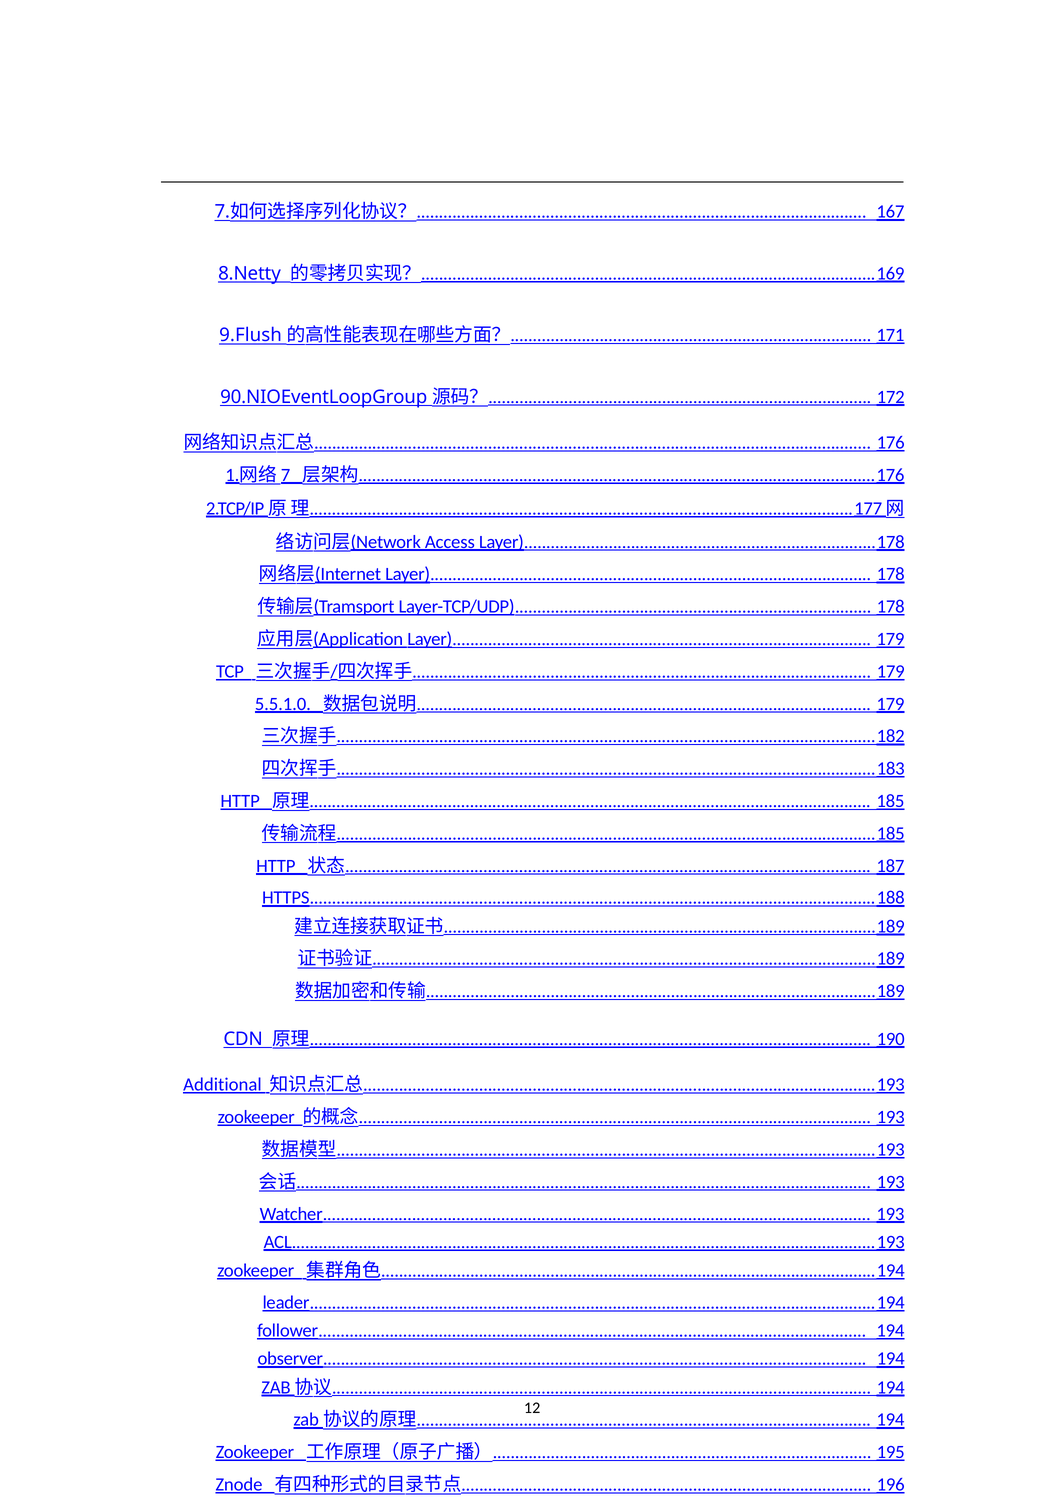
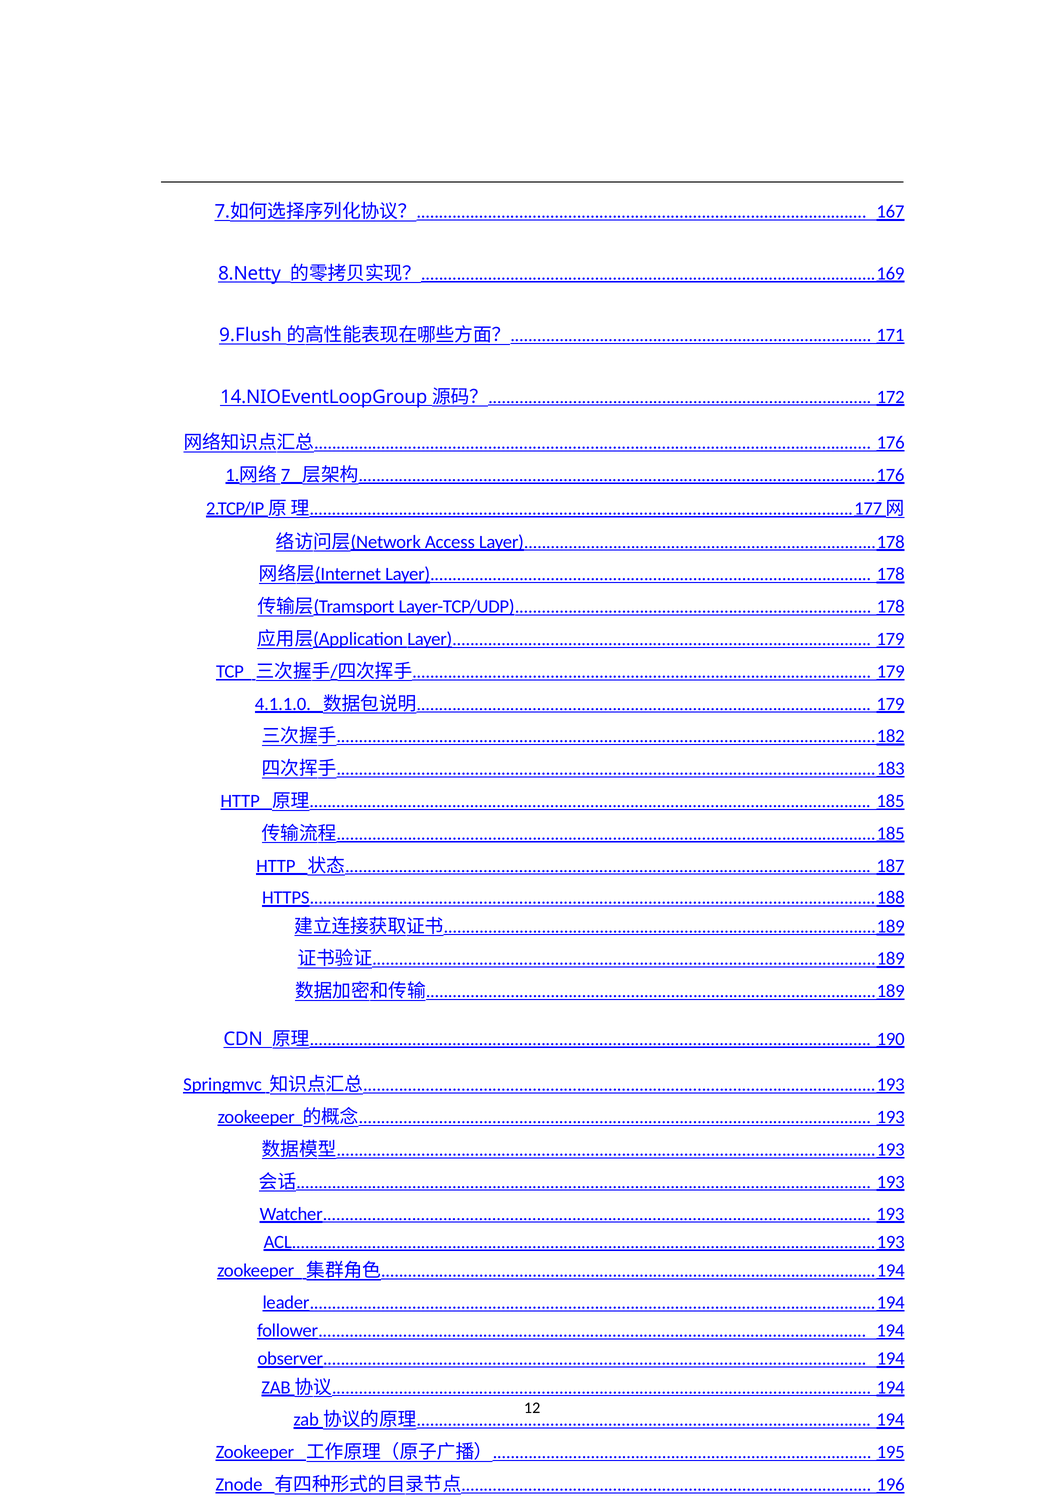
90.NIOEventLoopGroup: 90.NIOEventLoopGroup -> 14.NIOEventLoopGroup
5.5.1.0: 5.5.1.0 -> 4.1.1.0
Additional: Additional -> Springmvc
